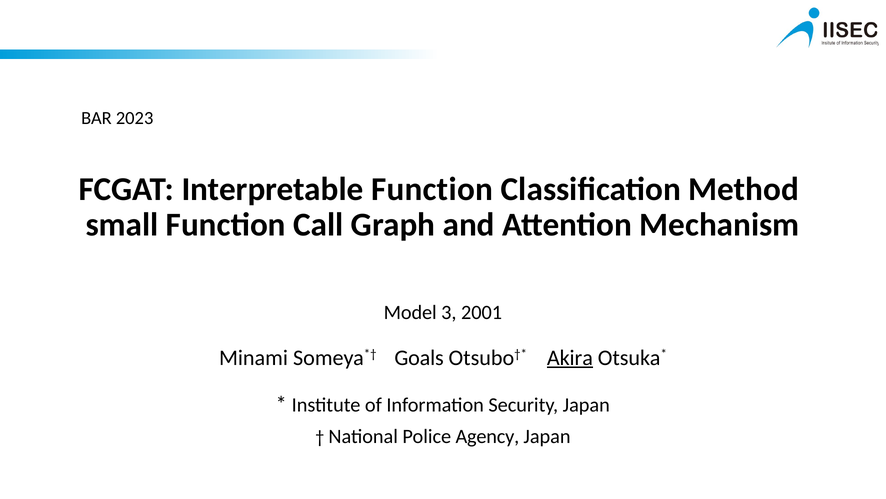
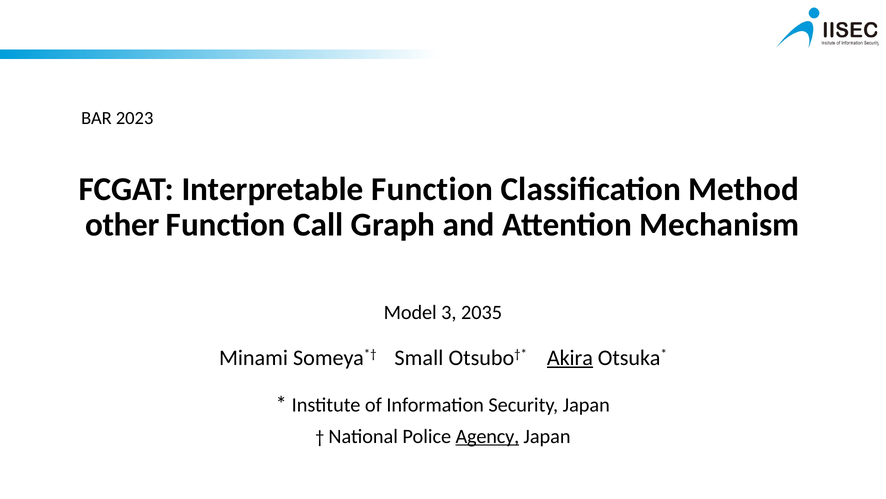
small: small -> other
2001: 2001 -> 2035
Goals: Goals -> Small
Agency underline: none -> present
